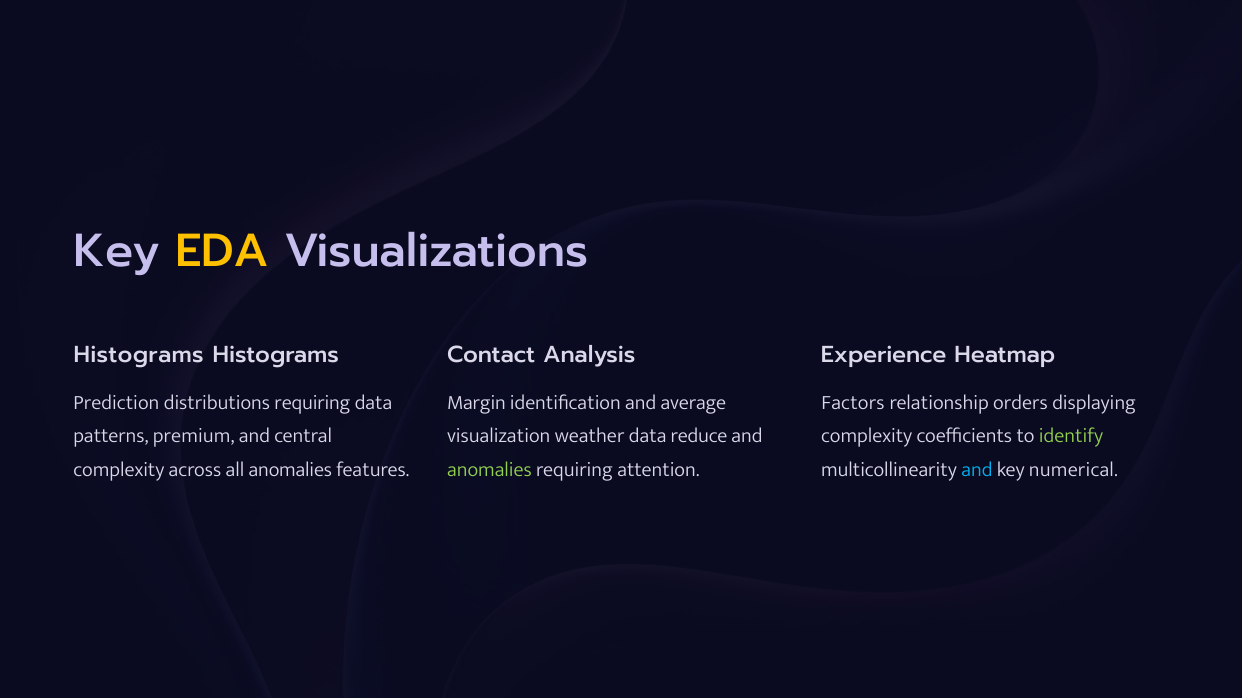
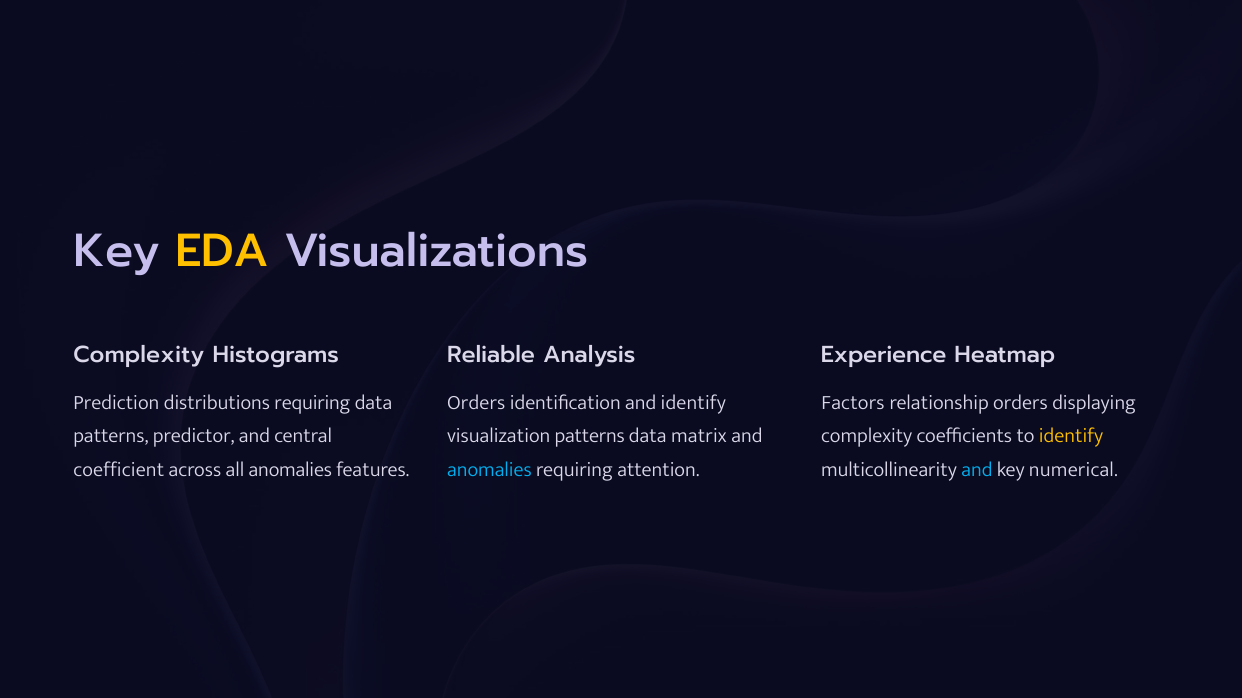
Histograms at (139, 356): Histograms -> Complexity
Contact: Contact -> Reliable
Margin at (476, 403): Margin -> Orders
and average: average -> identify
premium: premium -> predictor
visualization weather: weather -> patterns
reduce: reduce -> matrix
identify at (1071, 436) colour: light green -> yellow
complexity at (119, 470): complexity -> coefficient
anomalies at (490, 470) colour: light green -> light blue
